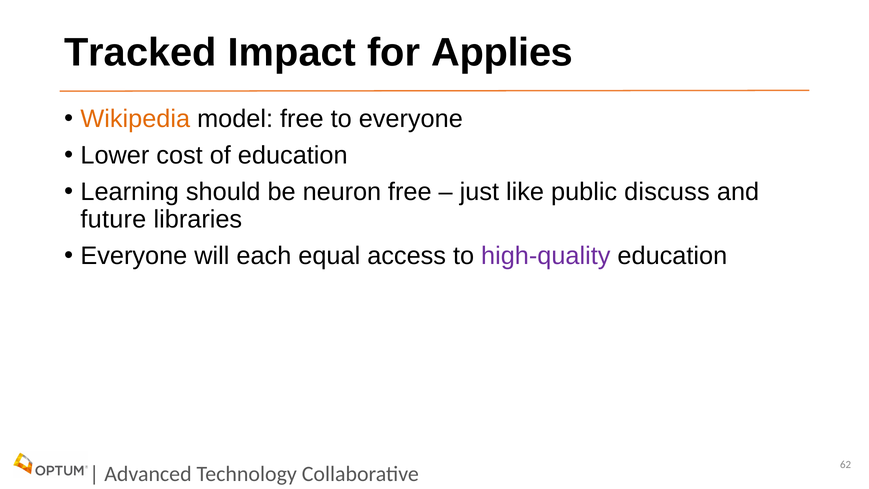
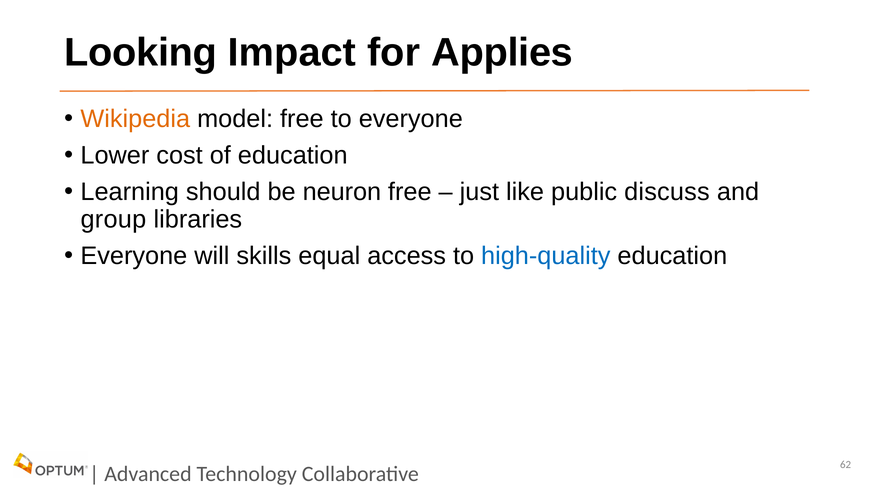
Tracked: Tracked -> Looking
future: future -> group
each: each -> skills
high-quality colour: purple -> blue
